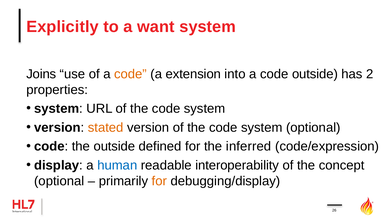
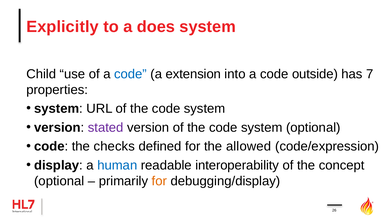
want: want -> does
Joins: Joins -> Child
code at (131, 74) colour: orange -> blue
2: 2 -> 7
stated colour: orange -> purple
the outside: outside -> checks
inferred: inferred -> allowed
